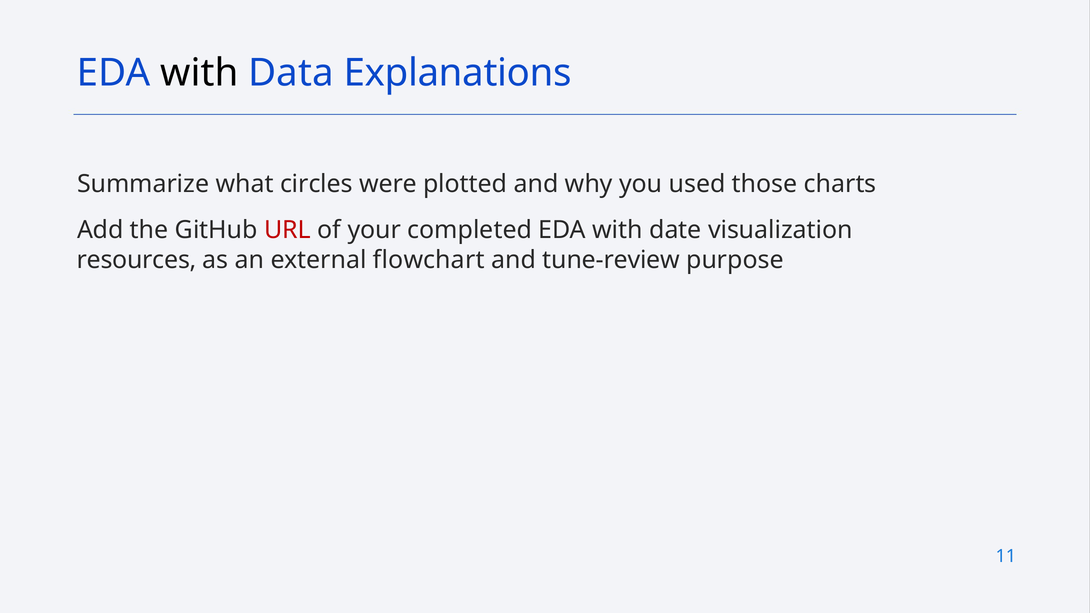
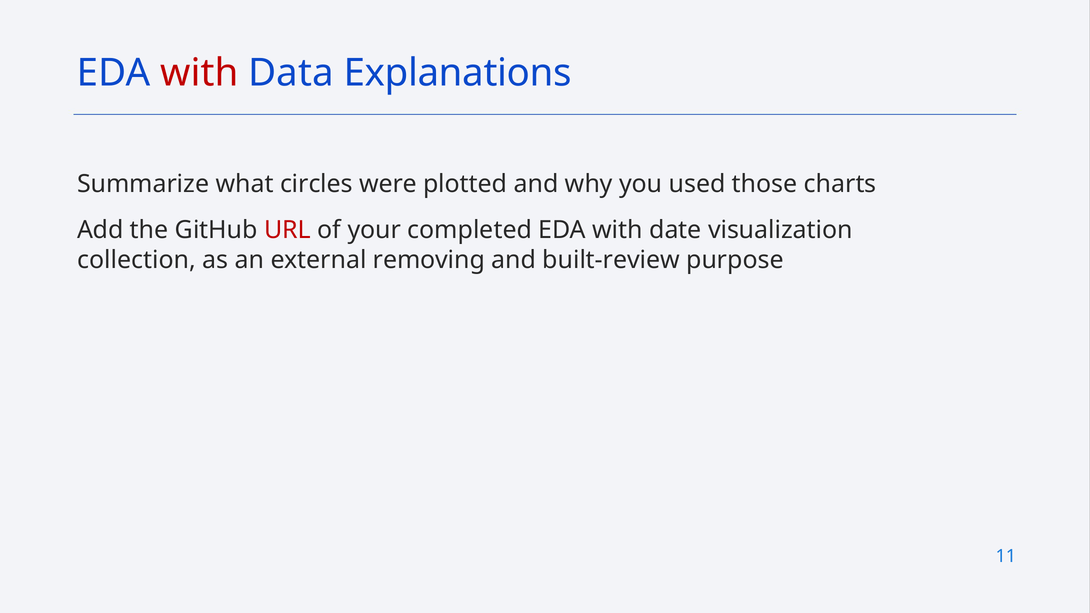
with at (199, 73) colour: black -> red
resources: resources -> collection
flowchart: flowchart -> removing
tune-review: tune-review -> built-review
